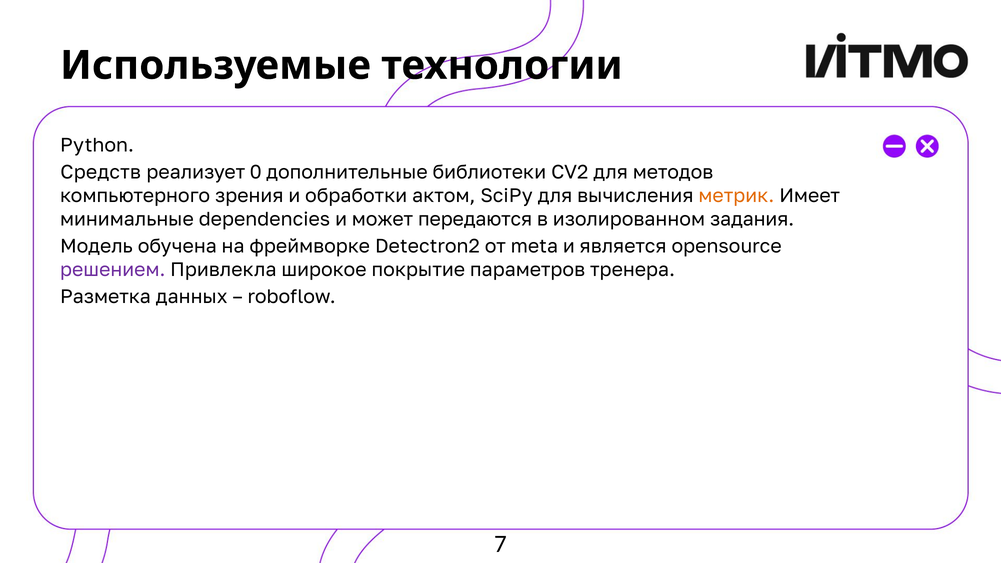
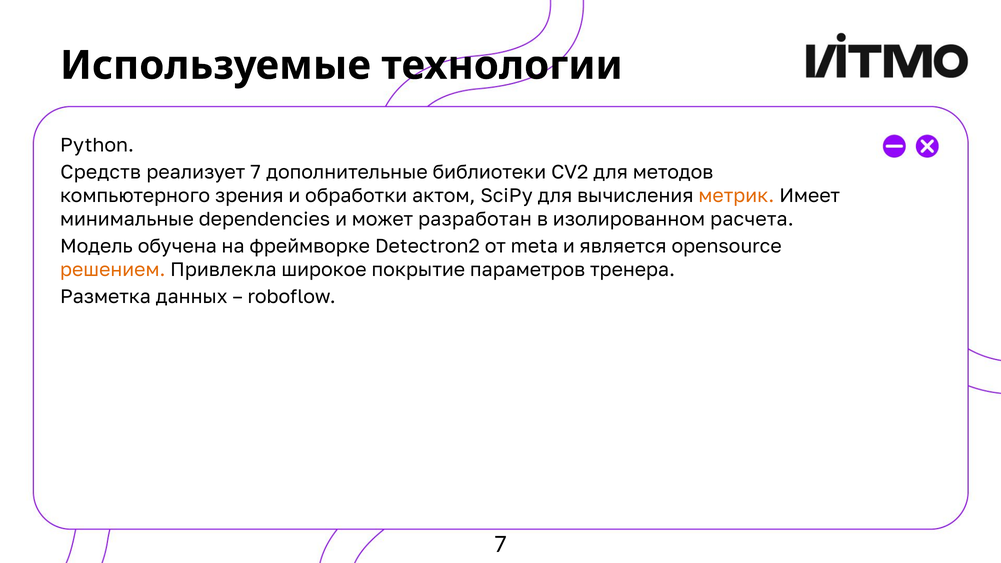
реализует 0: 0 -> 7
передаются: передаются -> разработан
задания: задания -> расчета
решением colour: purple -> orange
